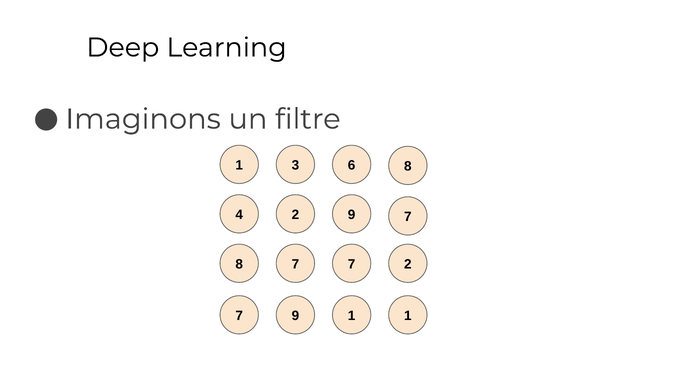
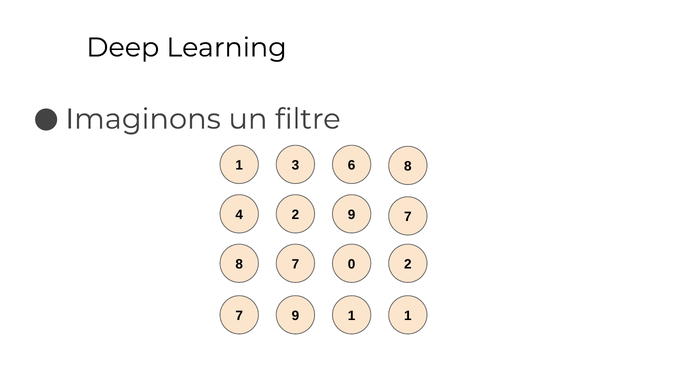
7 7: 7 -> 0
